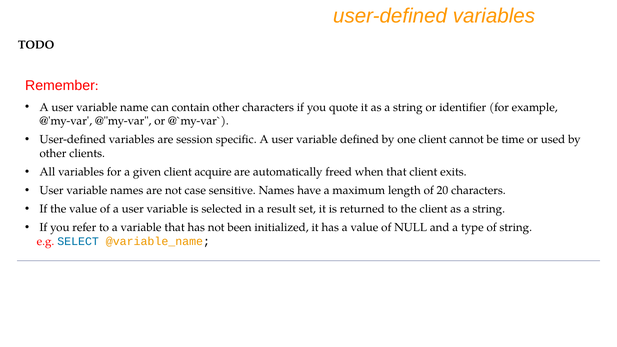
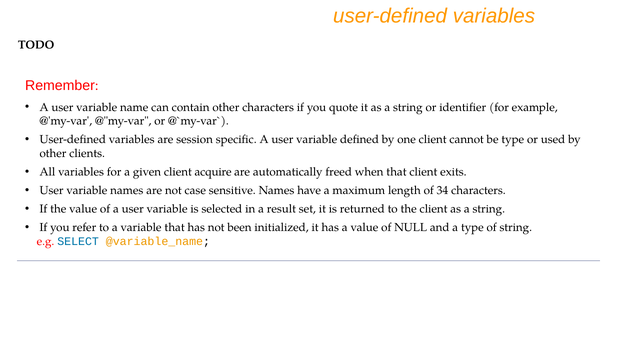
be time: time -> type
20: 20 -> 34
